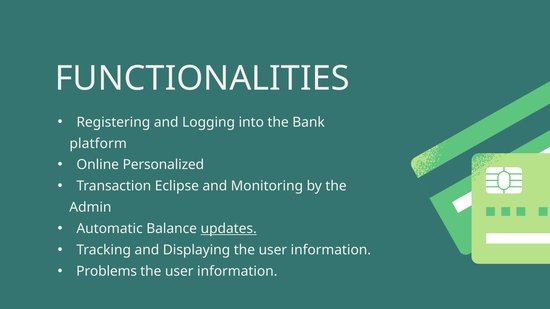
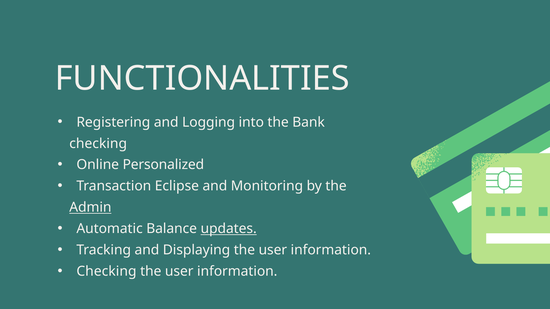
platform at (98, 144): platform -> checking
Admin underline: none -> present
Problems at (107, 272): Problems -> Checking
